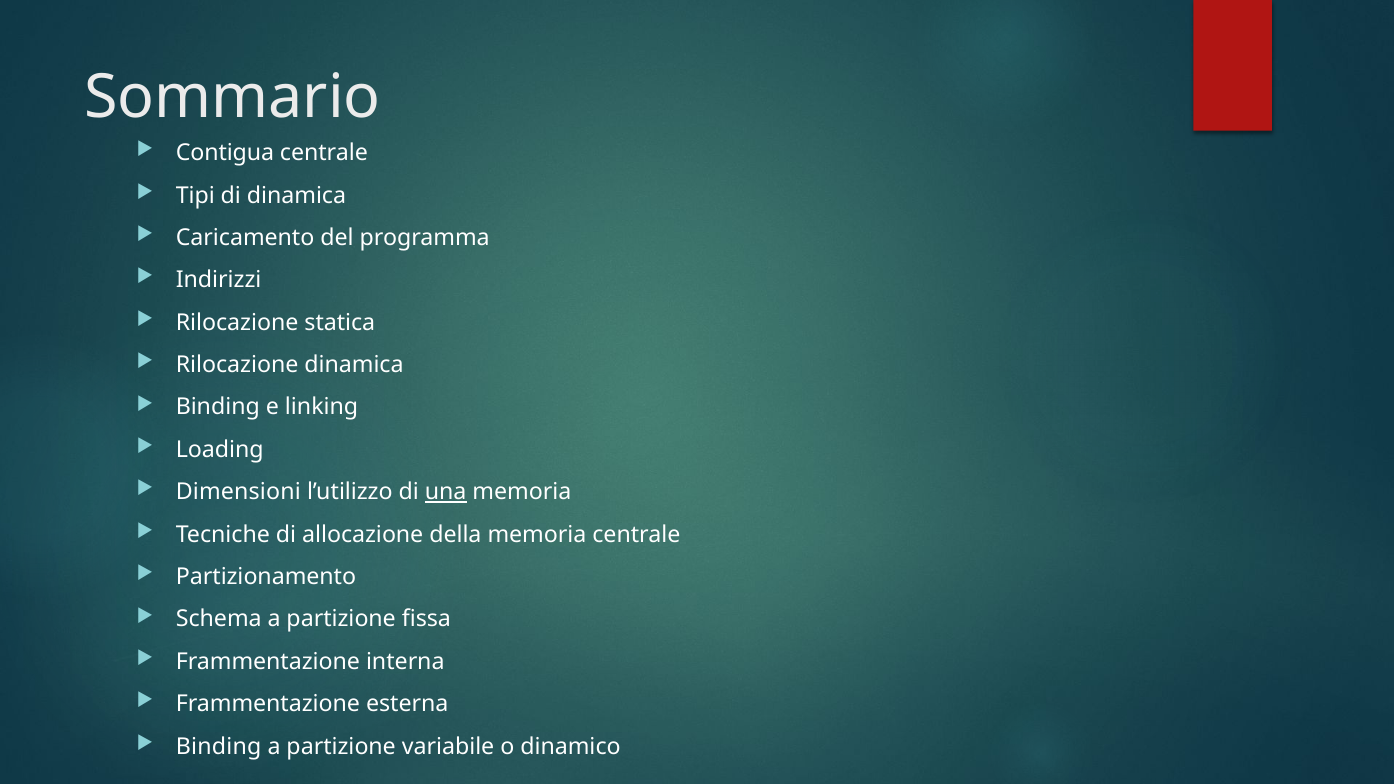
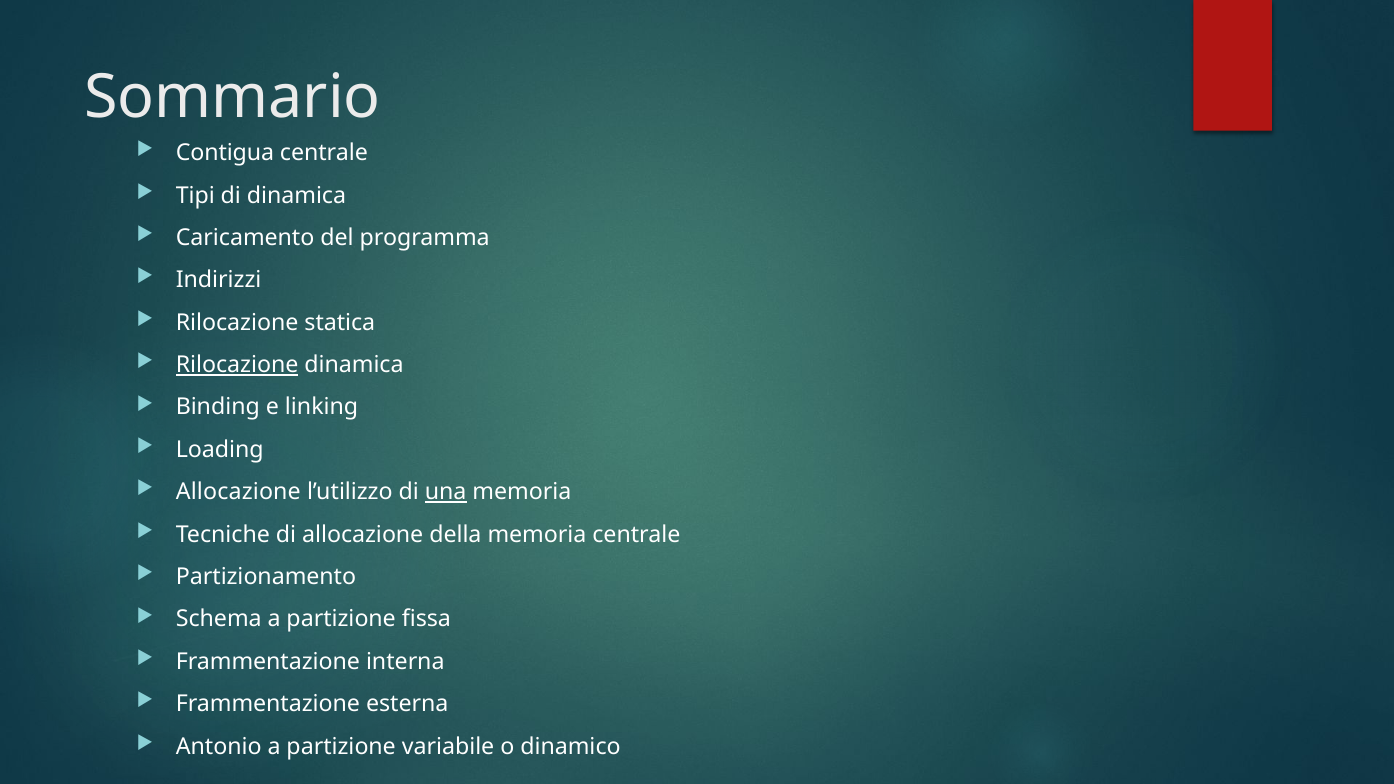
Rilocazione at (237, 365) underline: none -> present
Dimensioni at (238, 492): Dimensioni -> Allocazione
Binding at (219, 747): Binding -> Antonio
